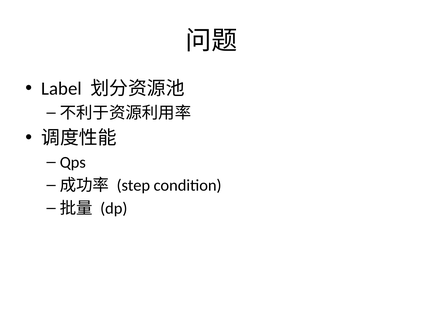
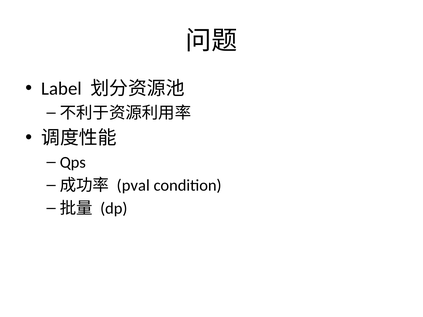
step: step -> pval
